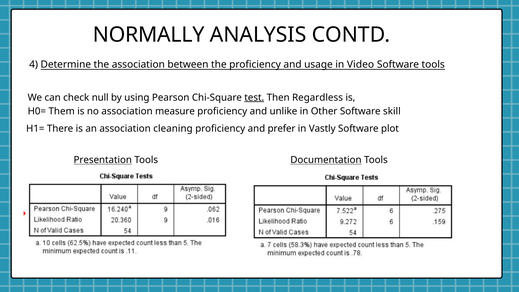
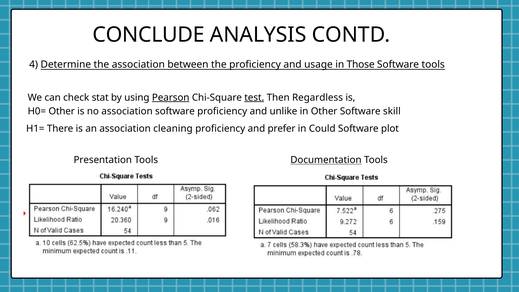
NORMALLY: NORMALLY -> CONCLUDE
Video: Video -> Those
null: null -> stat
Pearson underline: none -> present
H0= Them: Them -> Other
association measure: measure -> software
Vastly: Vastly -> Could
Presentation underline: present -> none
